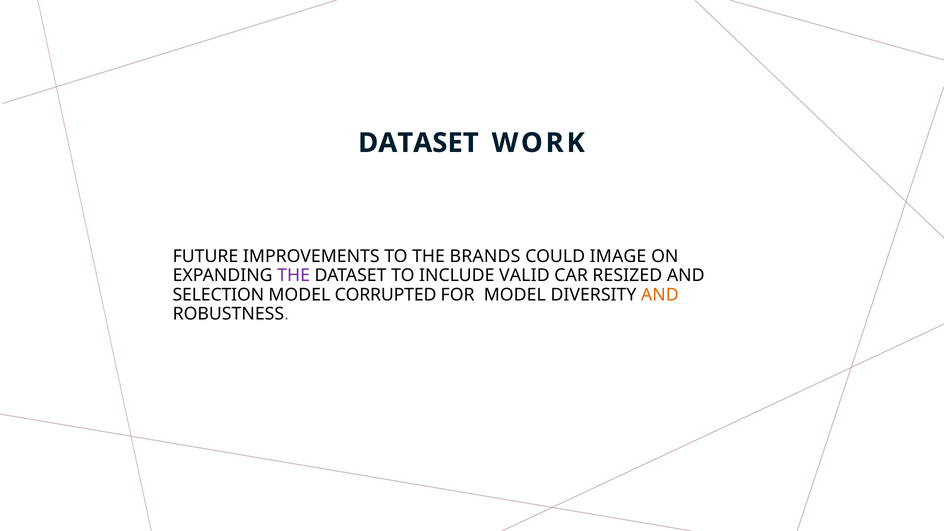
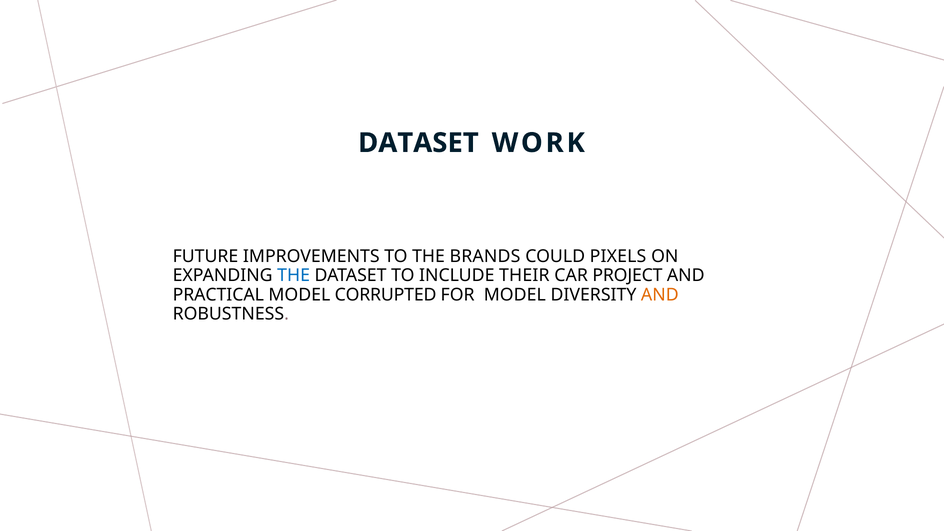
IMAGE: IMAGE -> PIXELS
THE at (294, 276) colour: purple -> blue
VALID: VALID -> THEIR
RESIZED: RESIZED -> PROJECT
SELECTION: SELECTION -> PRACTICAL
